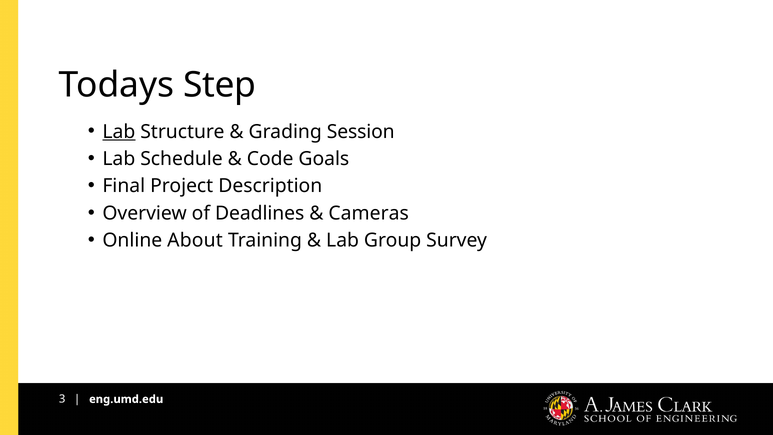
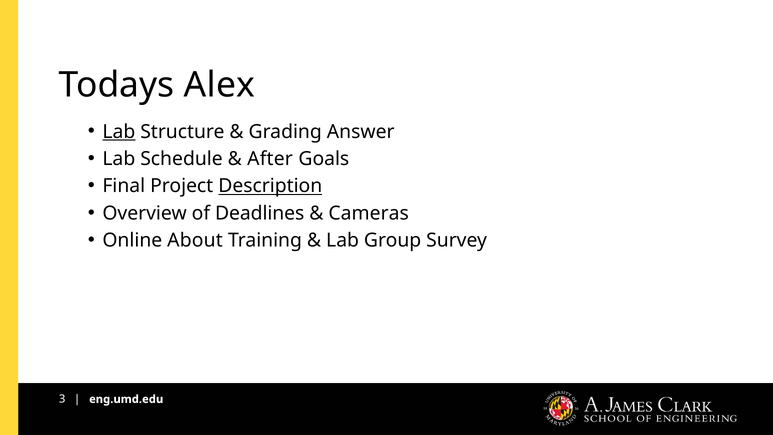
Step: Step -> Alex
Session: Session -> Answer
Code: Code -> After
Description underline: none -> present
